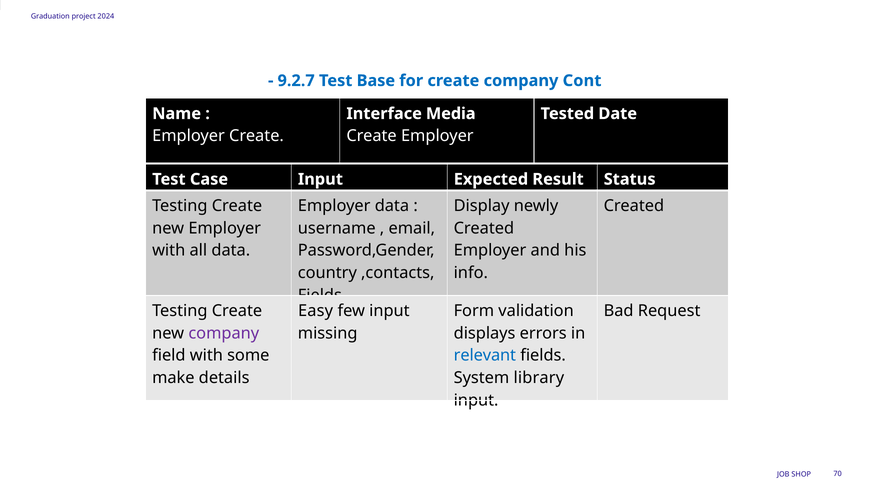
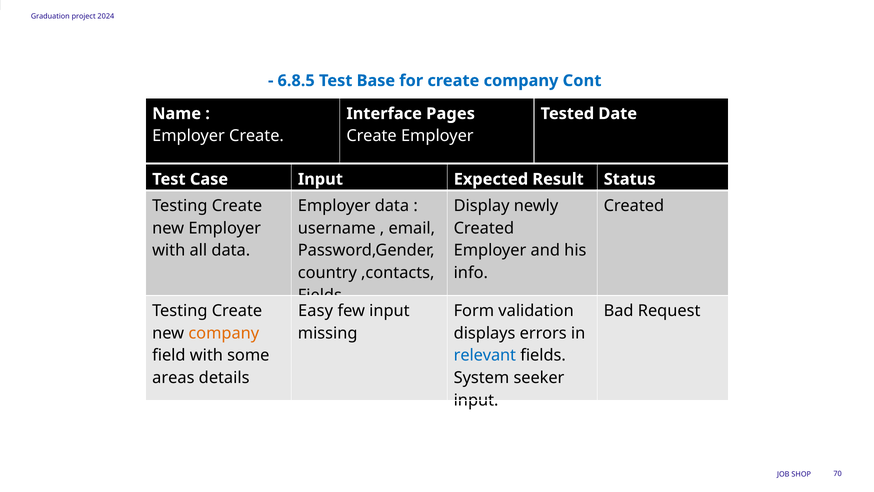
9.2.7: 9.2.7 -> 6.8.5
Media: Media -> Pages
company at (224, 333) colour: purple -> orange
make: make -> areas
library: library -> seeker
